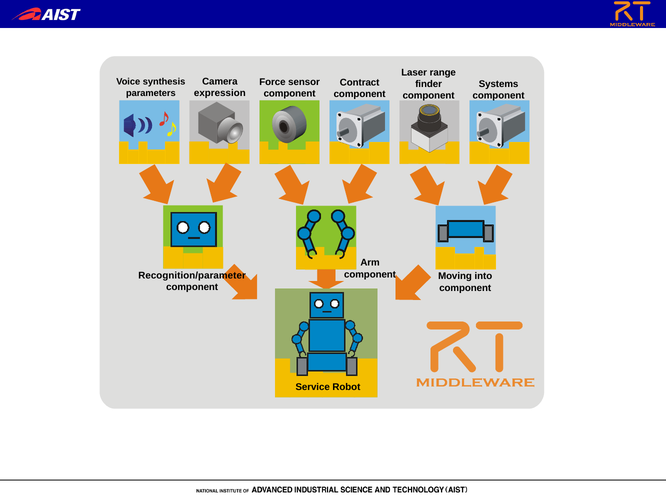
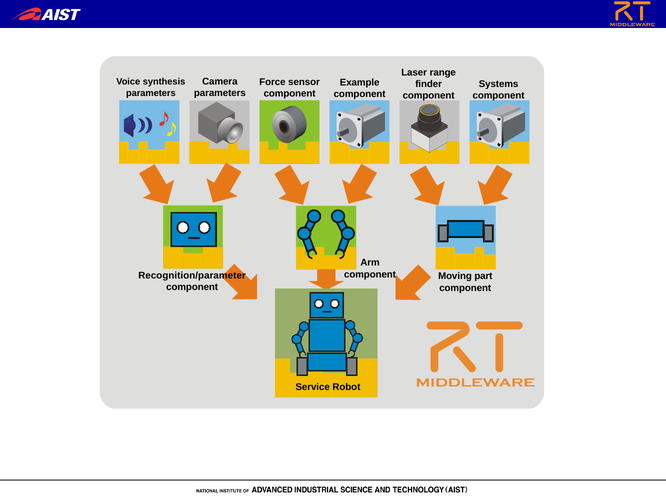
Contract: Contract -> Example
expression at (220, 93): expression -> parameters
into: into -> part
